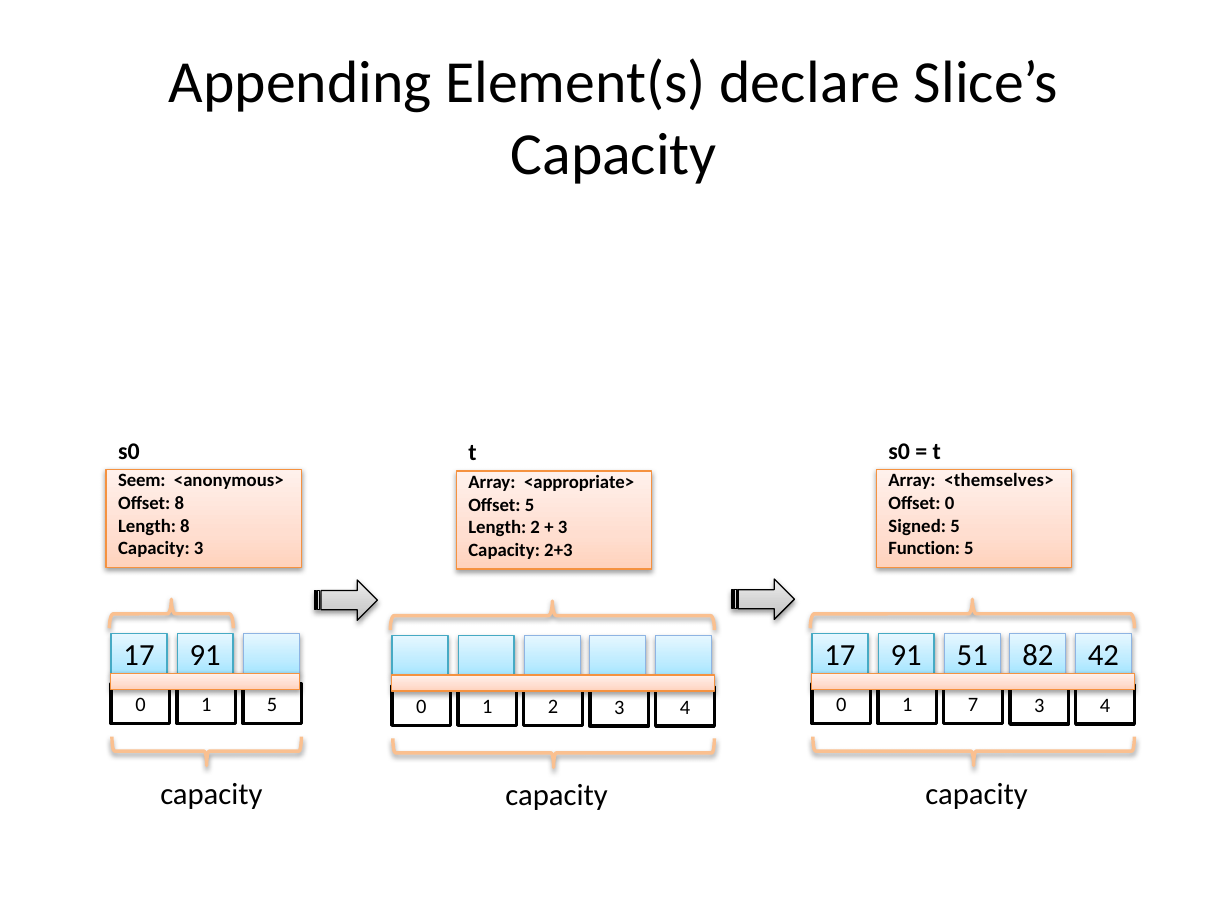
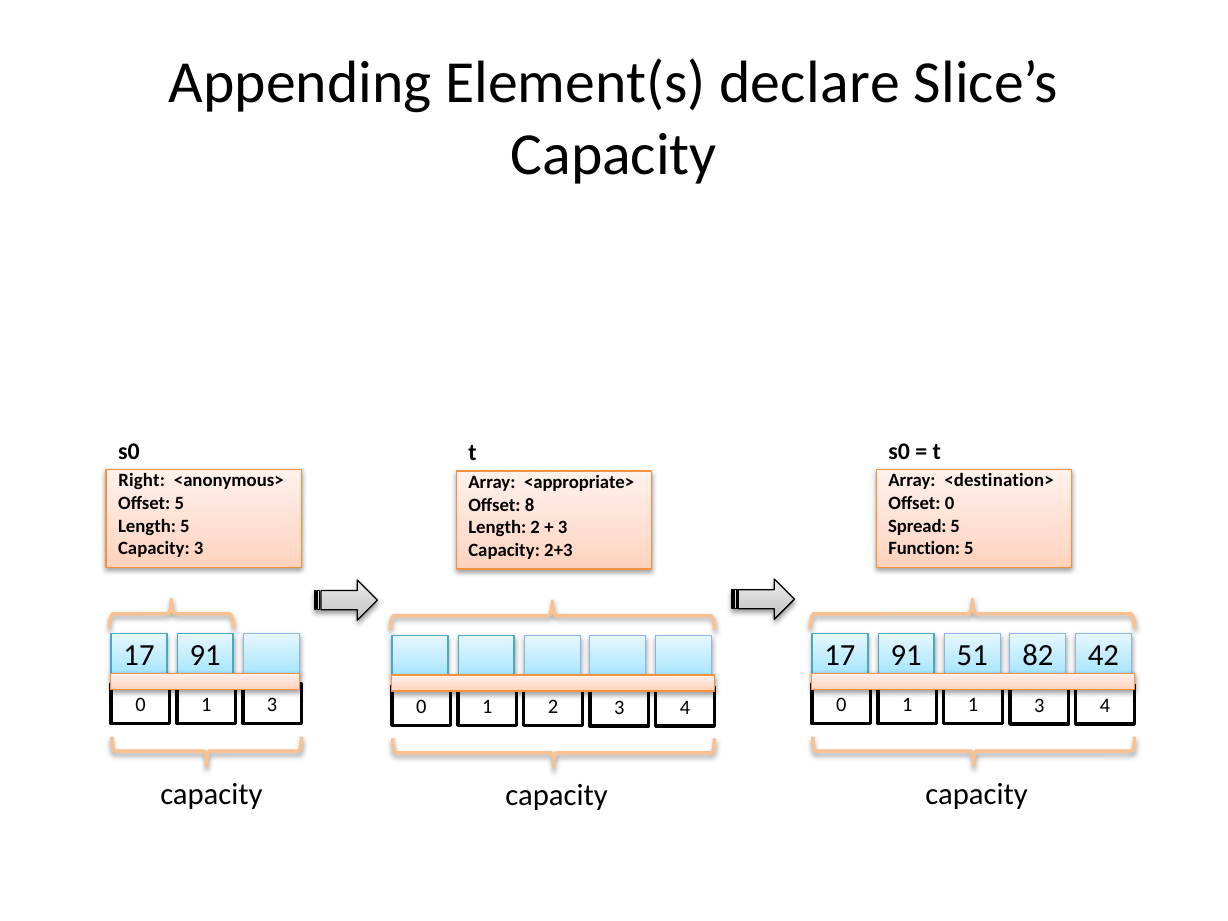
Seem: Seem -> Right
<themselves>: <themselves> -> <destination>
Offset 8: 8 -> 5
Offset 5: 5 -> 8
Length 8: 8 -> 5
Signed: Signed -> Spread
1 5: 5 -> 3
1 7: 7 -> 1
